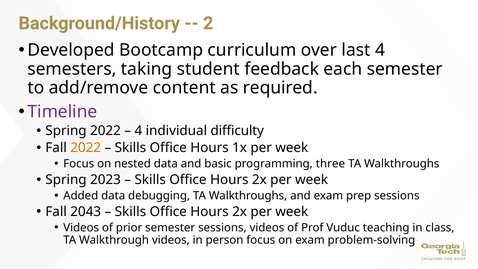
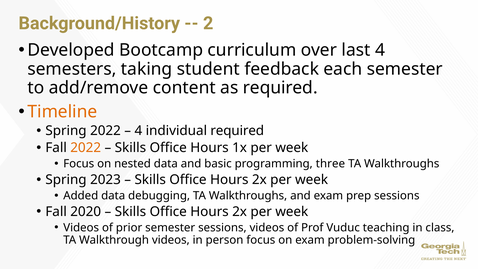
Timeline colour: purple -> orange
individual difficulty: difficulty -> required
2043: 2043 -> 2020
